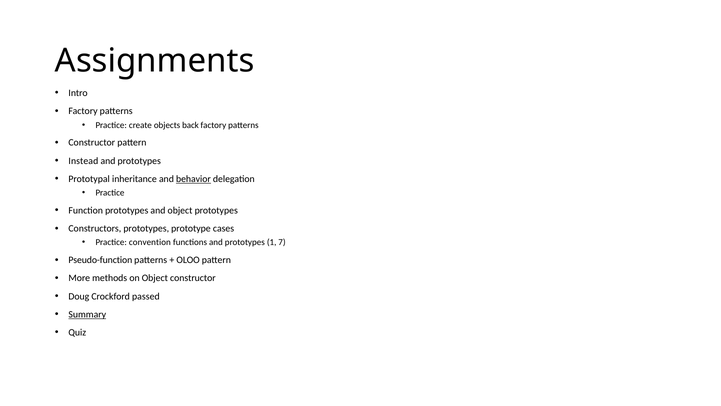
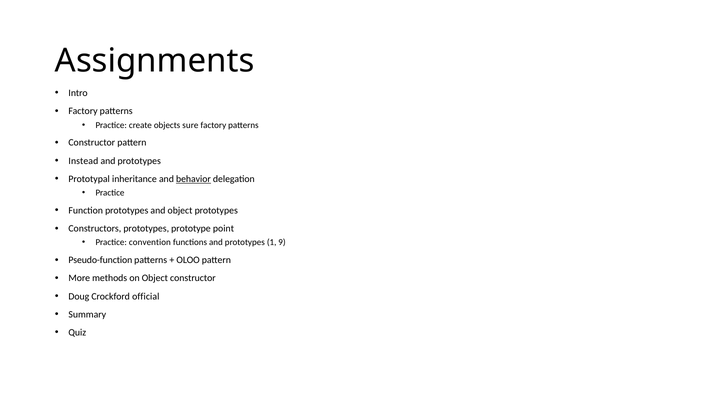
back: back -> sure
cases: cases -> point
7: 7 -> 9
passed: passed -> official
Summary underline: present -> none
